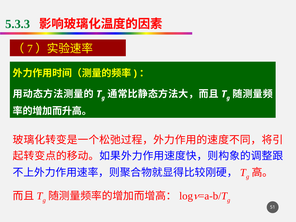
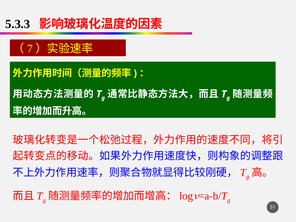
5.3.3 colour: green -> black
